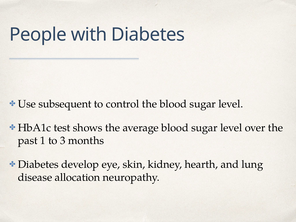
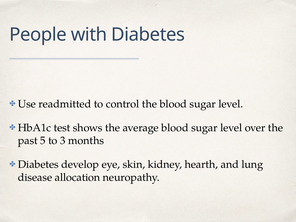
subsequent: subsequent -> readmitted
1: 1 -> 5
